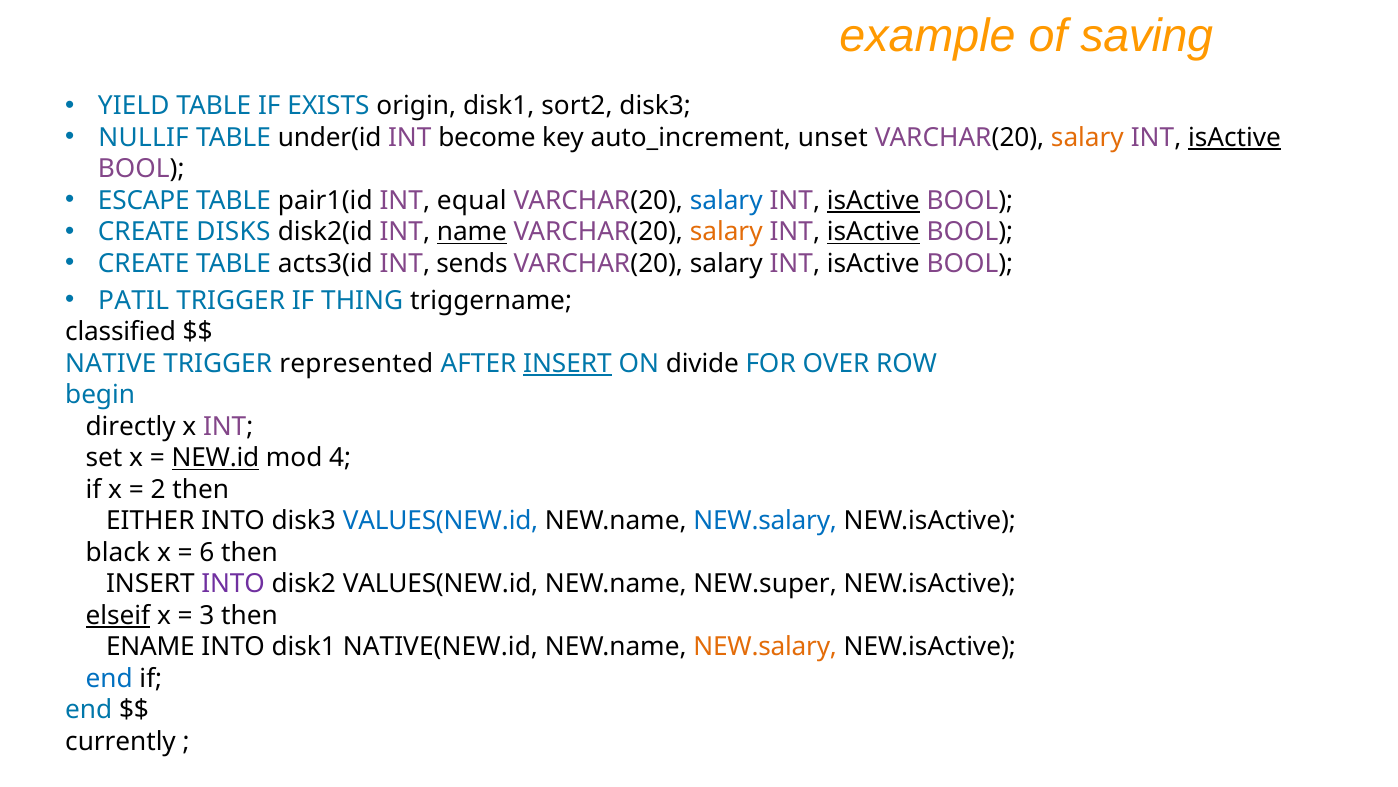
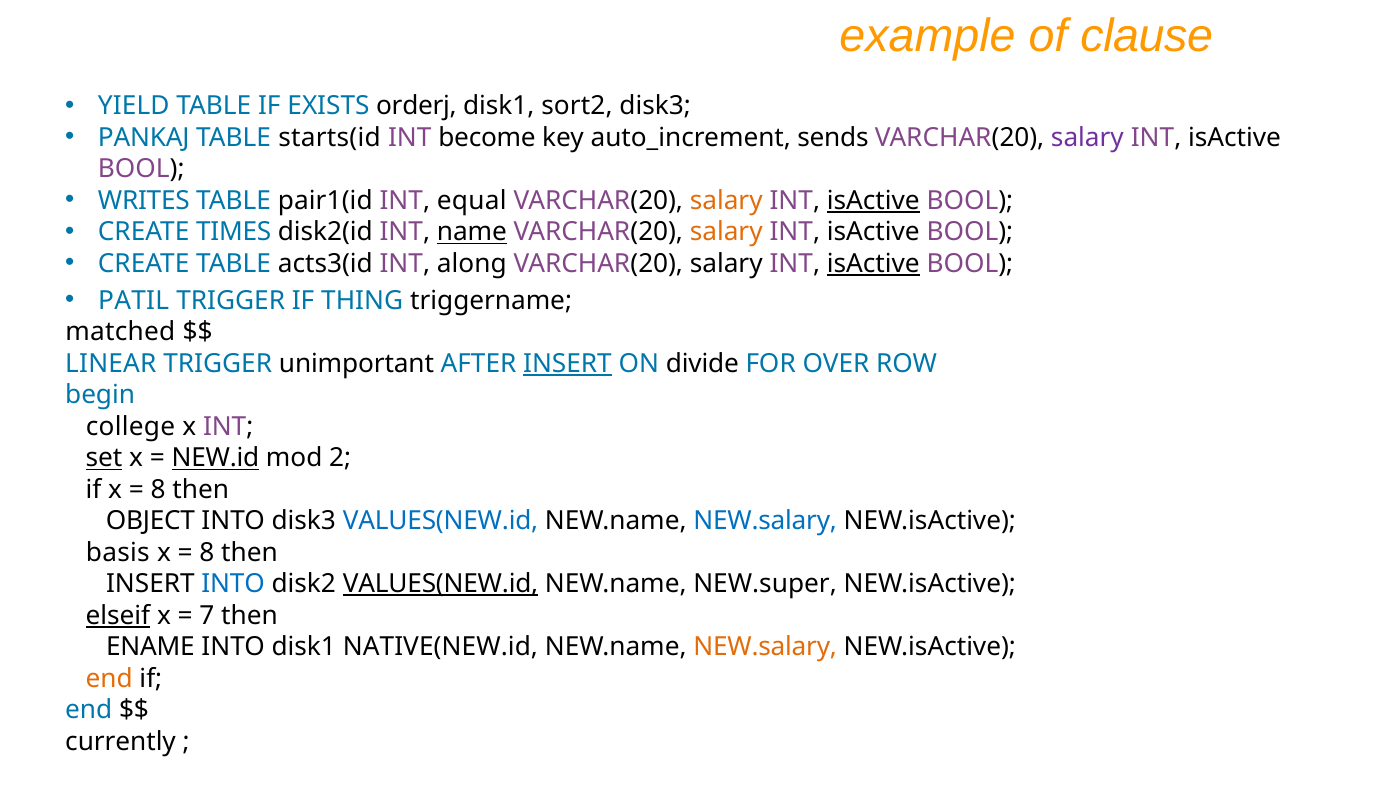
saving: saving -> clause
origin: origin -> orderj
NULLIF: NULLIF -> PANKAJ
under(id: under(id -> starts(id
unset: unset -> sends
salary at (1087, 138) colour: orange -> purple
isActive at (1234, 138) underline: present -> none
ESCAPE: ESCAPE -> WRITES
salary at (726, 200) colour: blue -> orange
DISKS: DISKS -> TIMES
isActive at (873, 232) underline: present -> none
sends: sends -> along
isActive at (873, 263) underline: none -> present
classified: classified -> matched
NATIVE: NATIVE -> LINEAR
represented: represented -> unimportant
directly: directly -> college
set underline: none -> present
4: 4 -> 2
2 at (158, 489): 2 -> 8
EITHER: EITHER -> OBJECT
black: black -> basis
6 at (207, 552): 6 -> 8
INTO at (233, 583) colour: purple -> blue
VALUES(NEW.id at (441, 583) underline: none -> present
3: 3 -> 7
end at (109, 678) colour: blue -> orange
